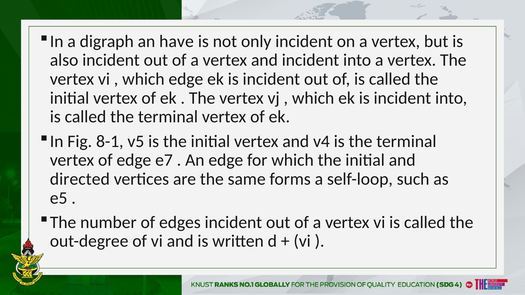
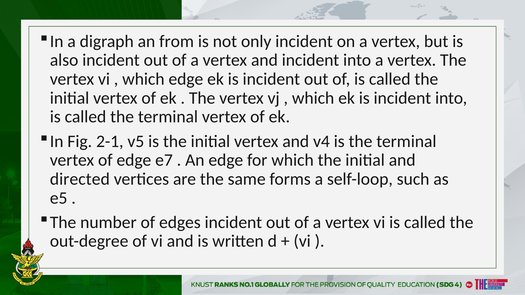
have: have -> from
8-1: 8-1 -> 2-1
